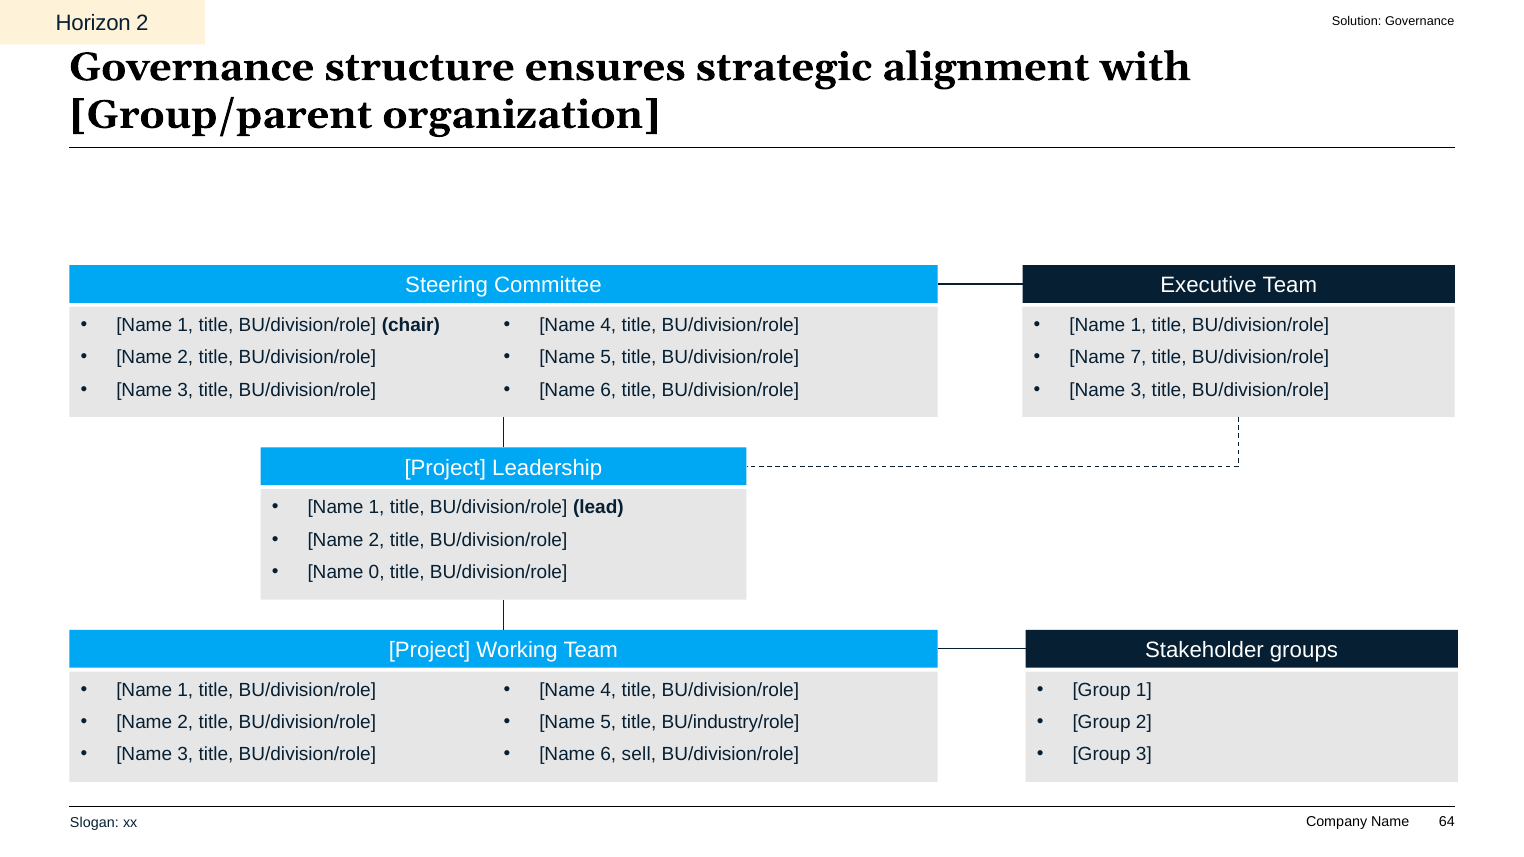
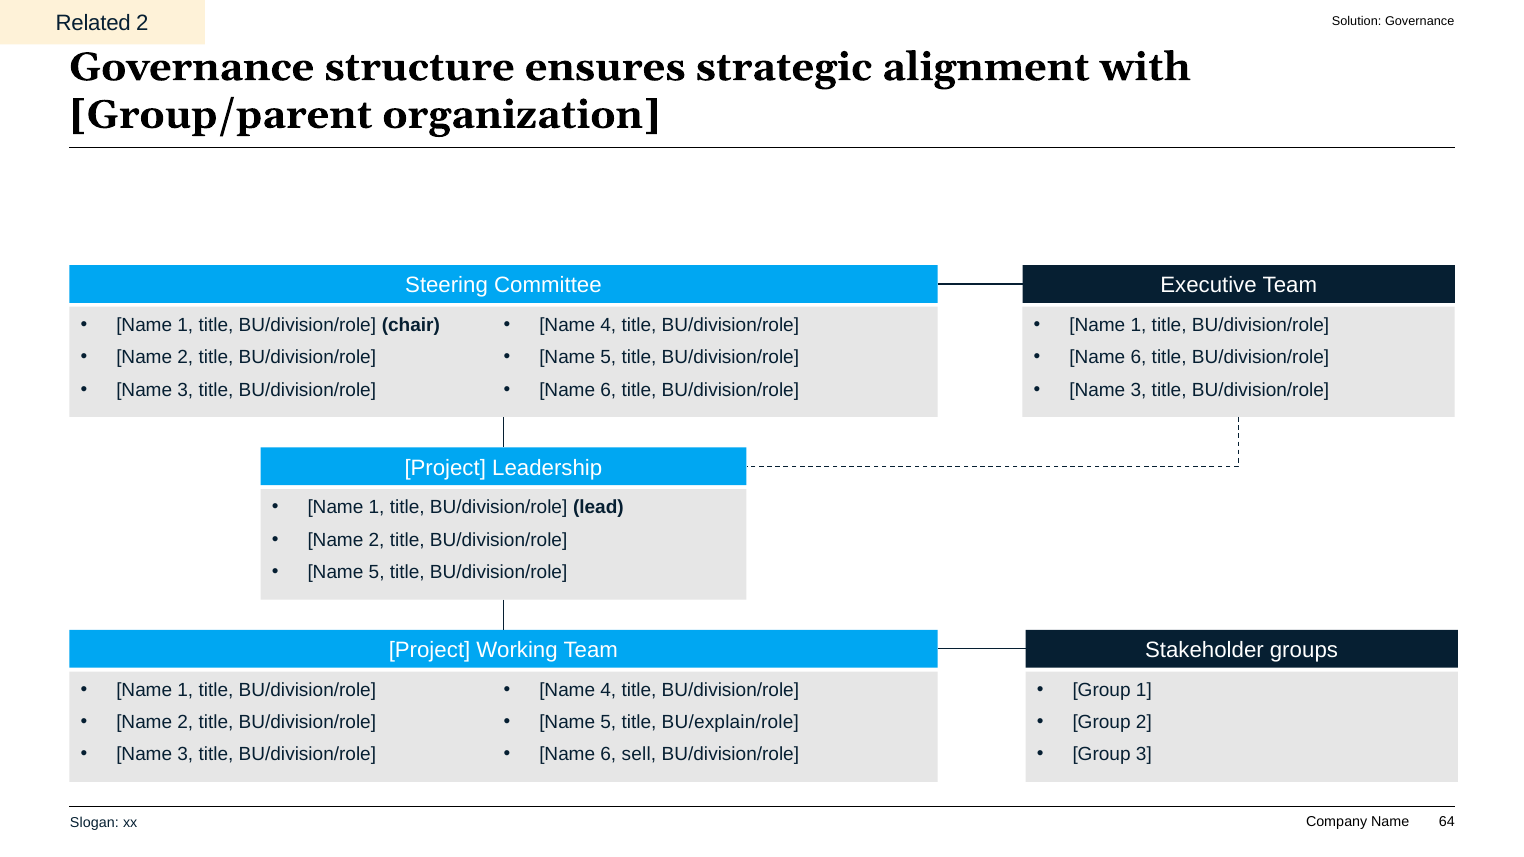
Horizon: Horizon -> Related
7 at (1139, 358): 7 -> 6
0 at (377, 573): 0 -> 5
BU/industry/role: BU/industry/role -> BU/explain/role
